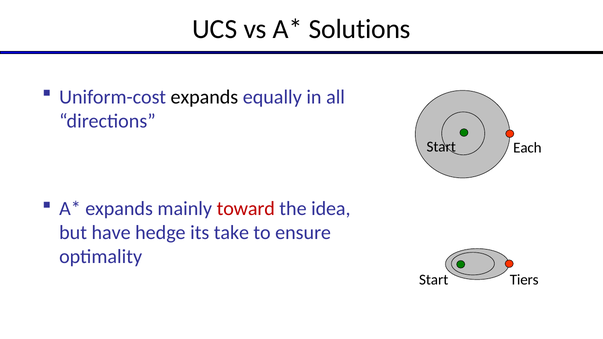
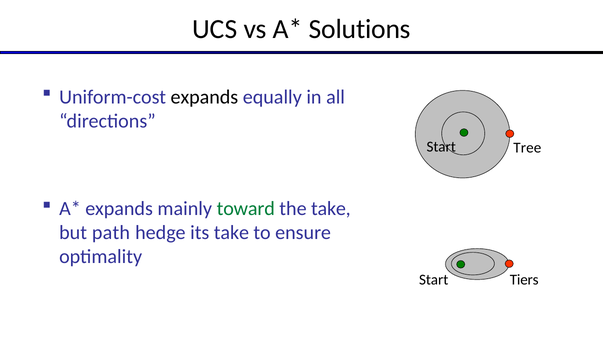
Each: Each -> Tree
toward colour: red -> green
the idea: idea -> take
have: have -> path
